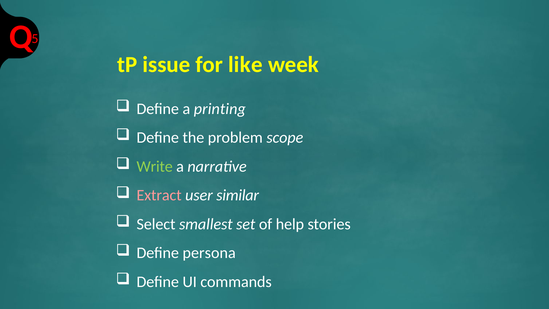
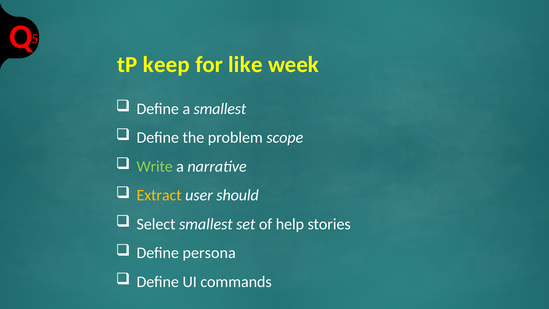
issue: issue -> keep
a printing: printing -> smallest
Extract colour: pink -> yellow
similar: similar -> should
